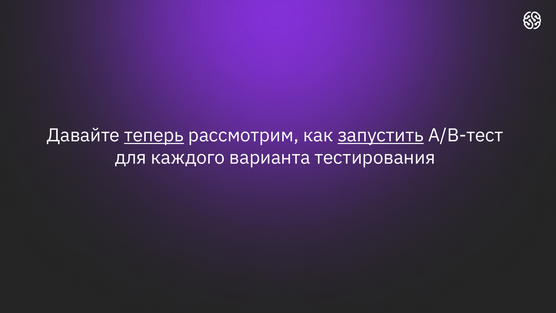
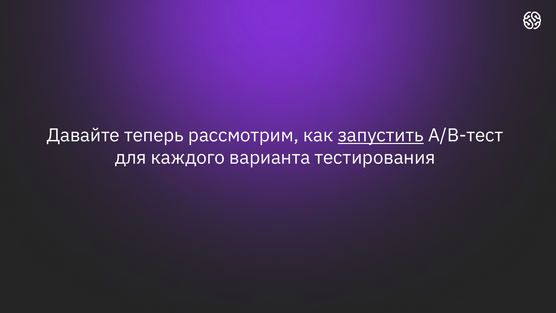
теперь underline: present -> none
